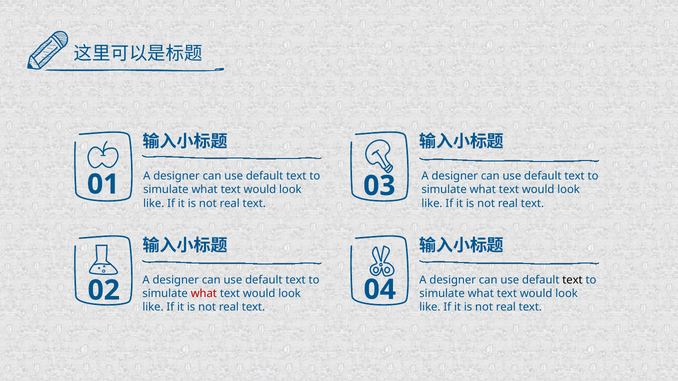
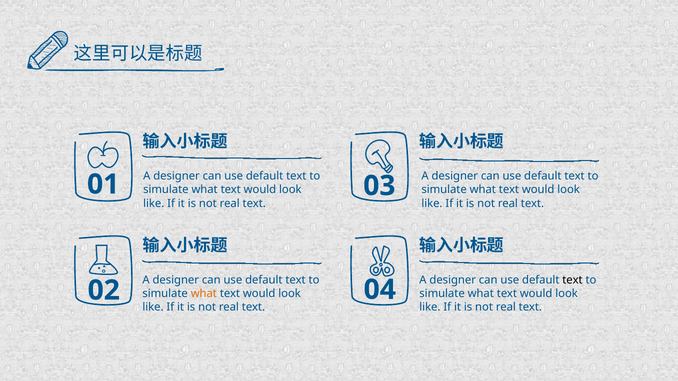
what at (204, 294) colour: red -> orange
